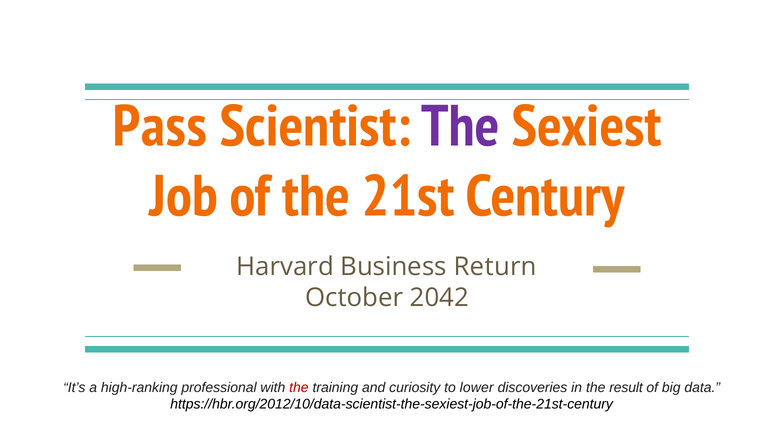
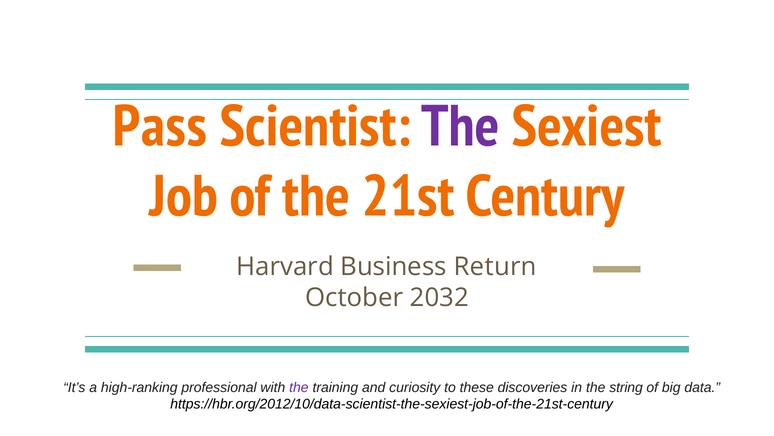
2042: 2042 -> 2032
the at (299, 387) colour: red -> purple
lower: lower -> these
result: result -> string
